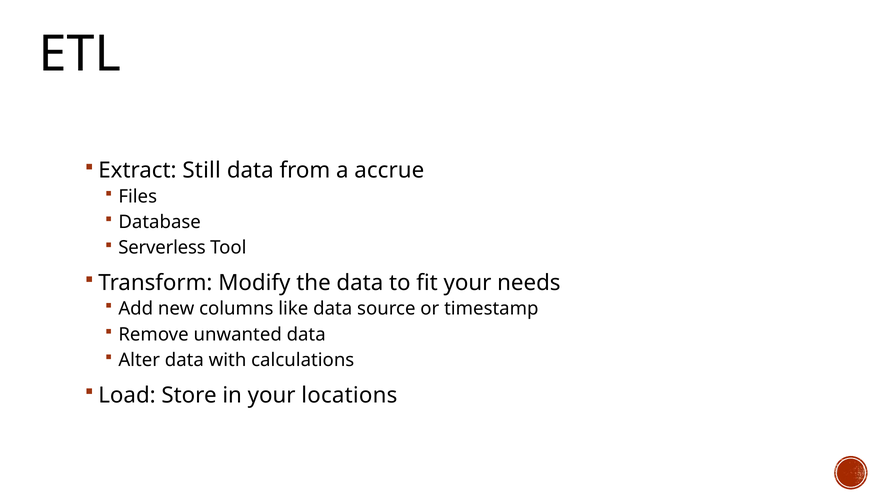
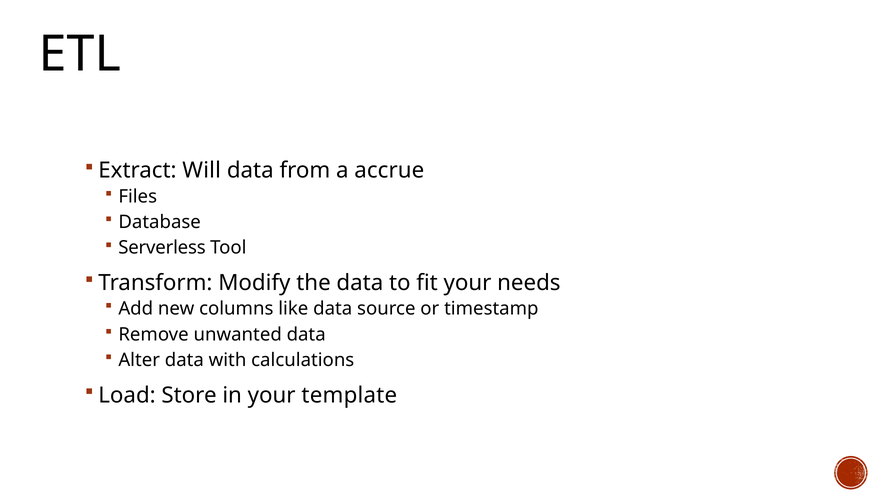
Still: Still -> Will
locations: locations -> template
